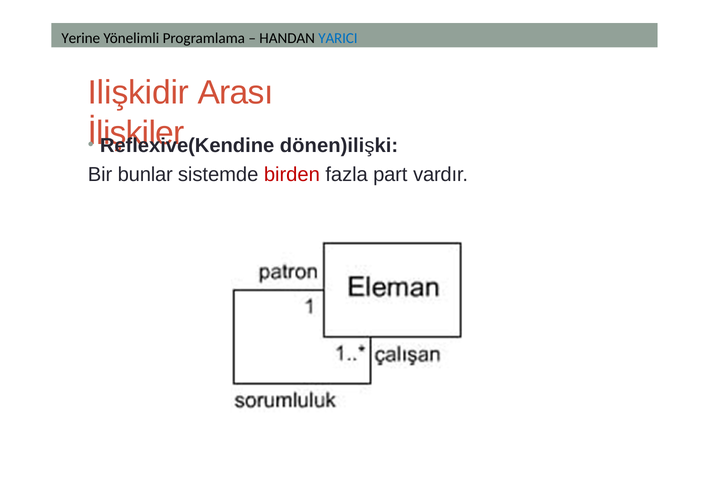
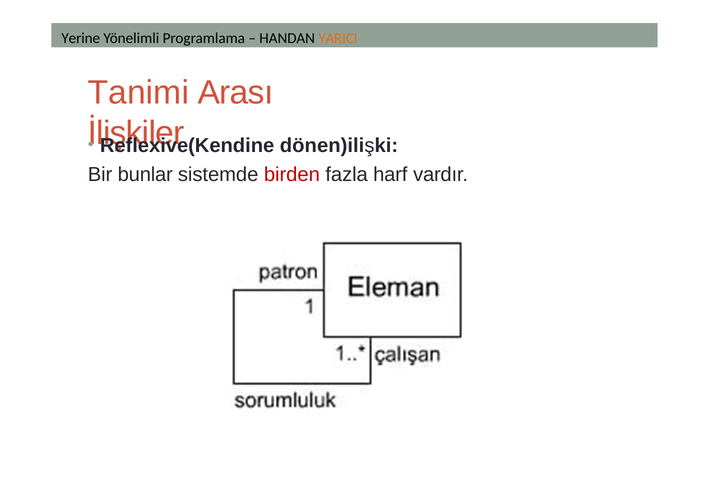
YARICI colour: blue -> orange
Ilişkidir: Ilişkidir -> Tanimi
part: part -> harf
